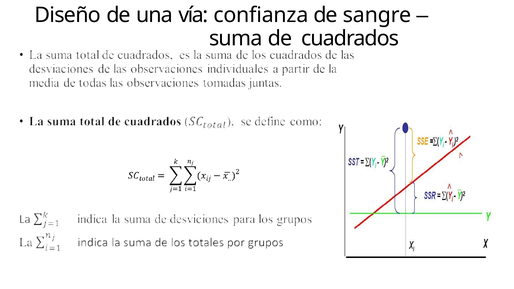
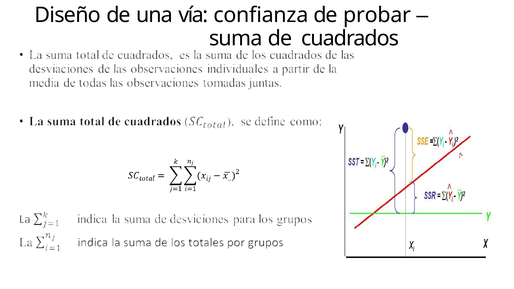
sangre: sangre -> probar
